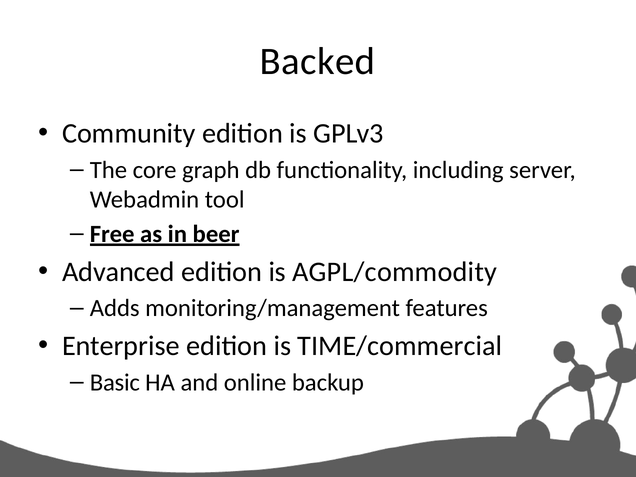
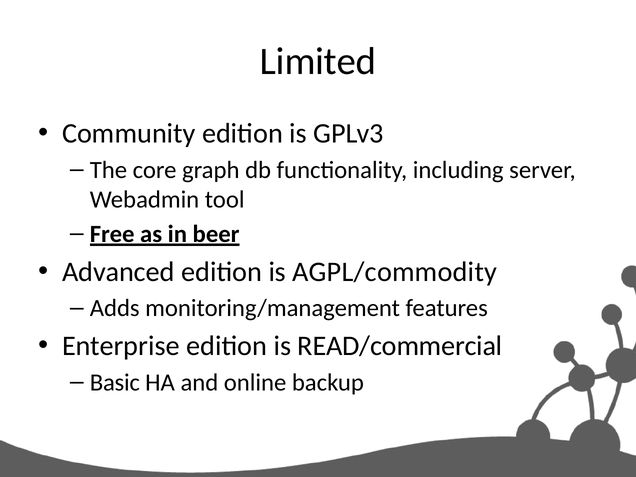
Backed: Backed -> Limited
TIME/commercial: TIME/commercial -> READ/commercial
